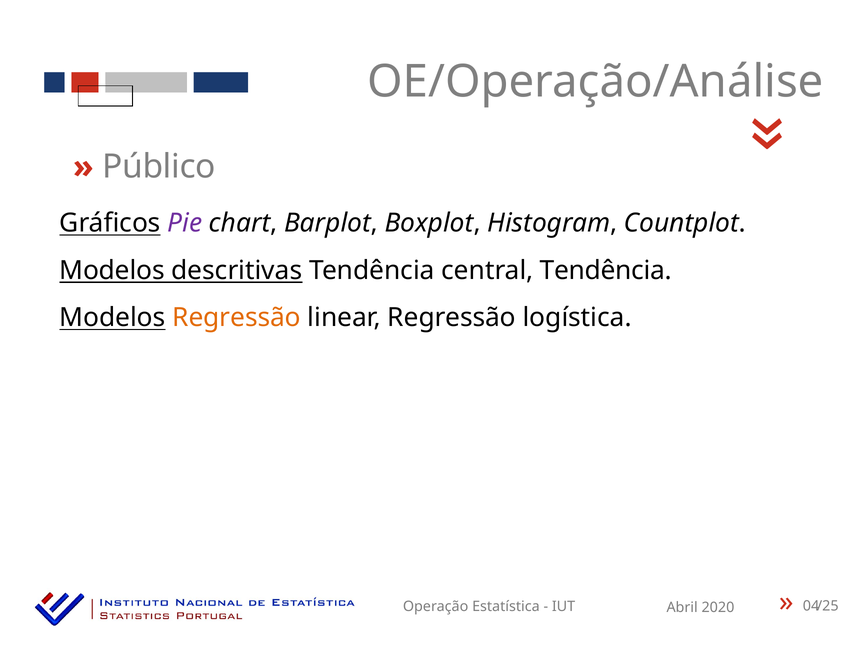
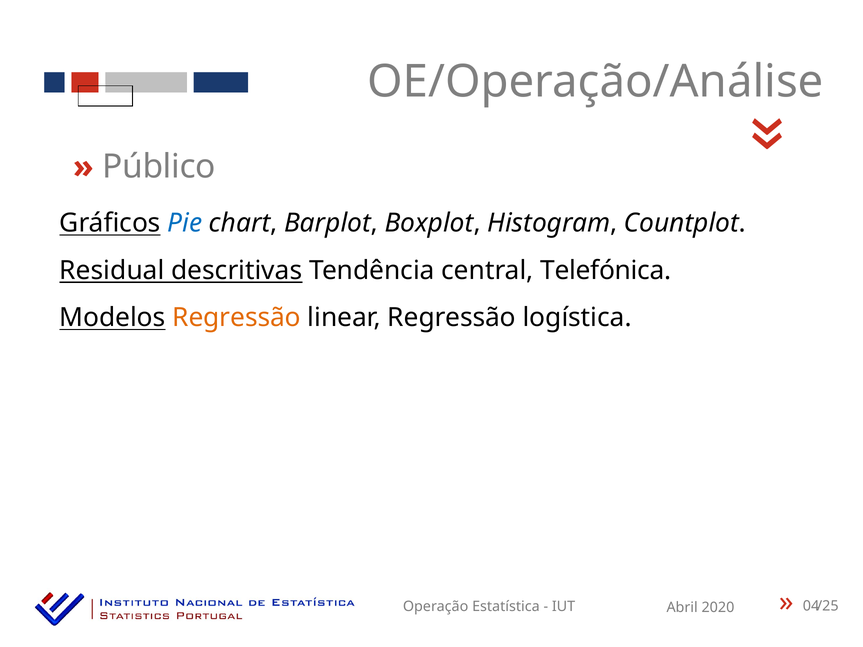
Pie colour: purple -> blue
Modelos at (112, 270): Modelos -> Residual
central Tendência: Tendência -> Telefónica
